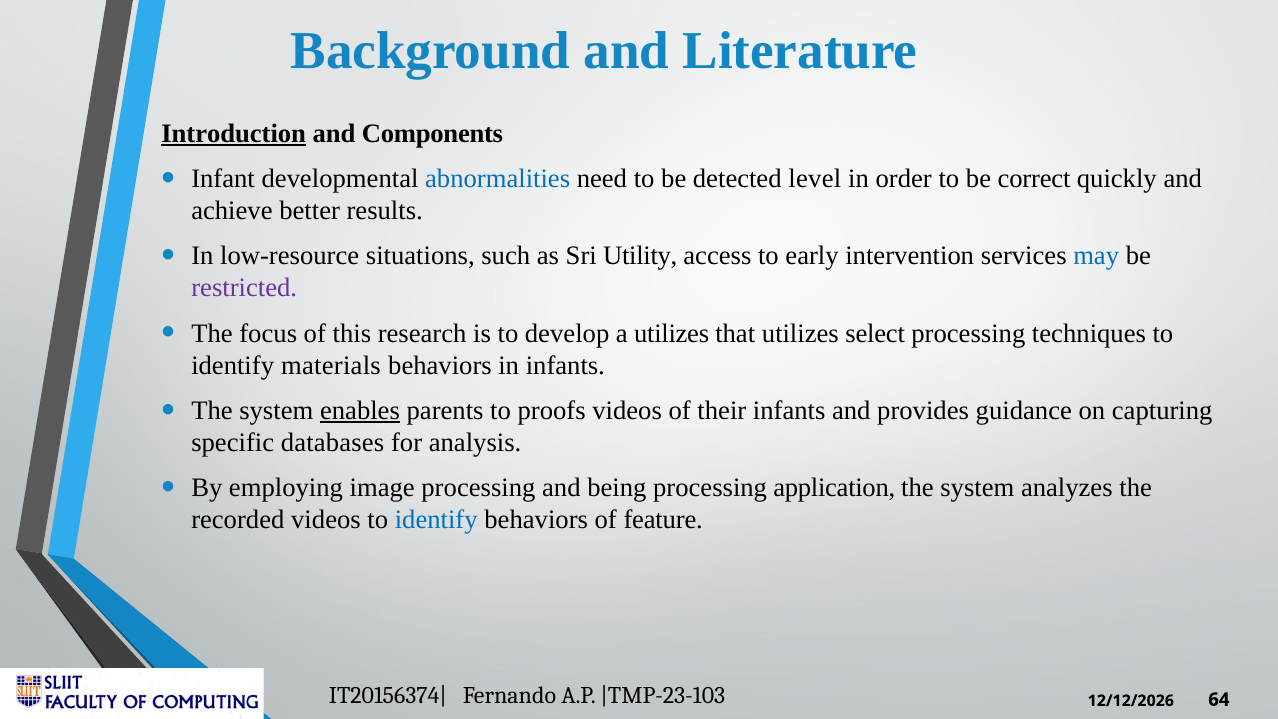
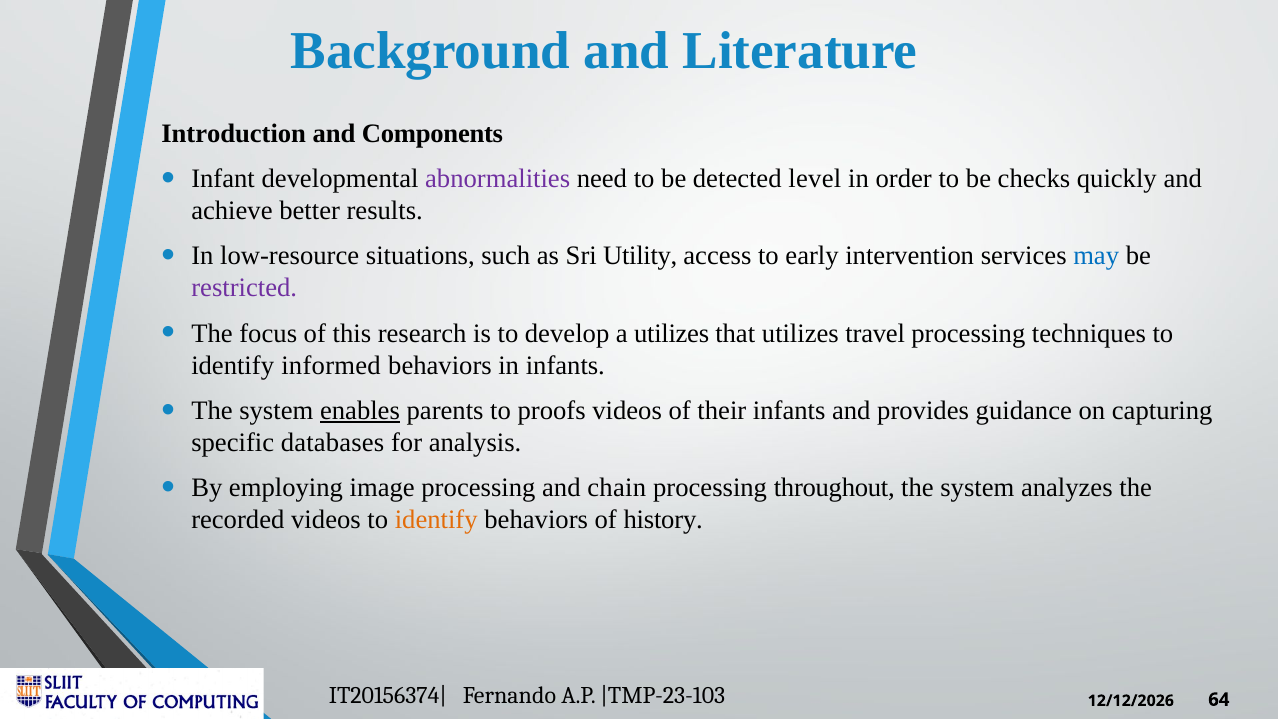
Introduction underline: present -> none
abnormalities colour: blue -> purple
correct: correct -> checks
select: select -> travel
materials: materials -> informed
being: being -> chain
application: application -> throughout
identify at (436, 520) colour: blue -> orange
feature: feature -> history
